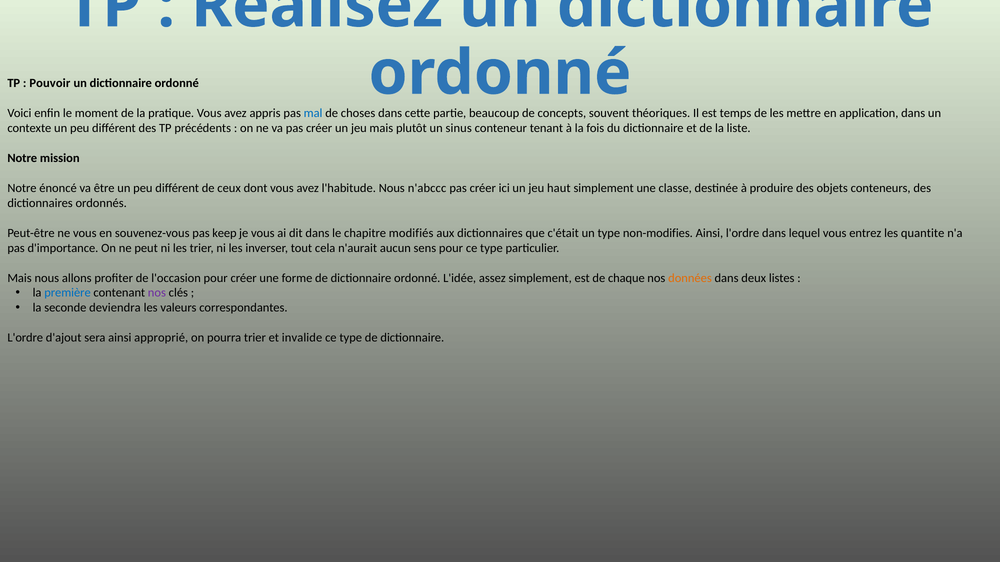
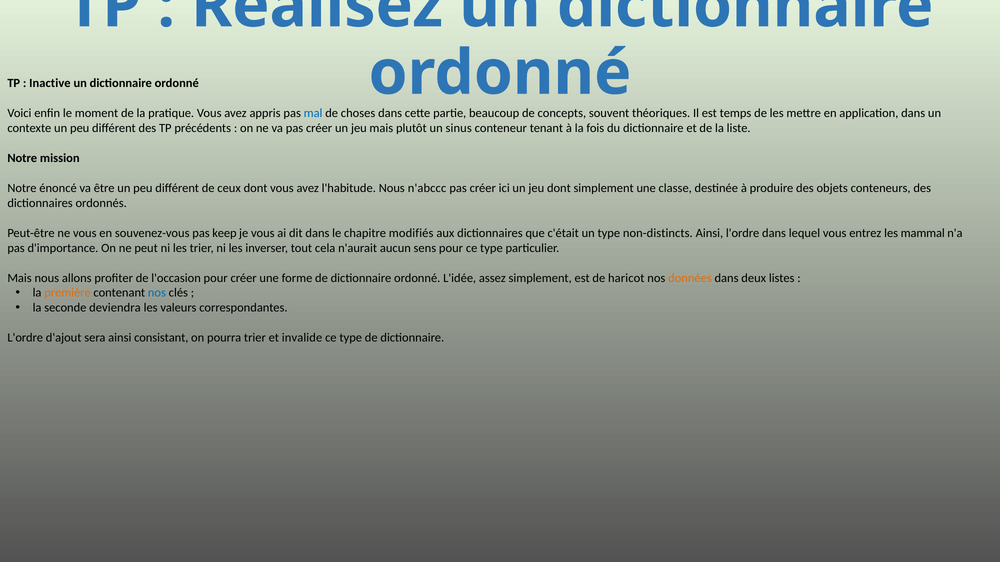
Pouvoir: Pouvoir -> Inactive
jeu haut: haut -> dont
non-modifies: non-modifies -> non-distincts
quantite: quantite -> mammal
chaque: chaque -> haricot
première colour: blue -> orange
nos at (157, 293) colour: purple -> blue
approprié: approprié -> consistant
